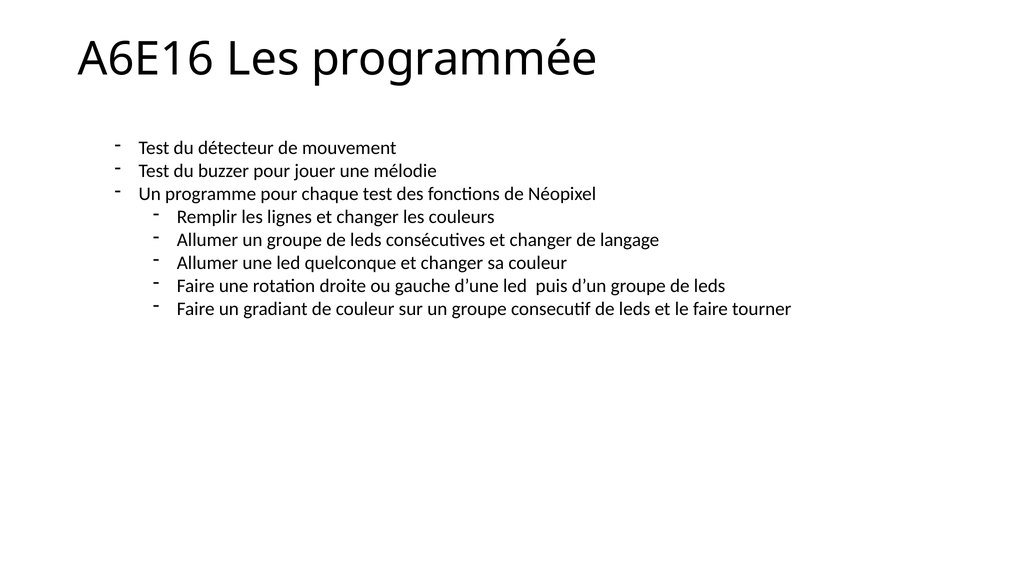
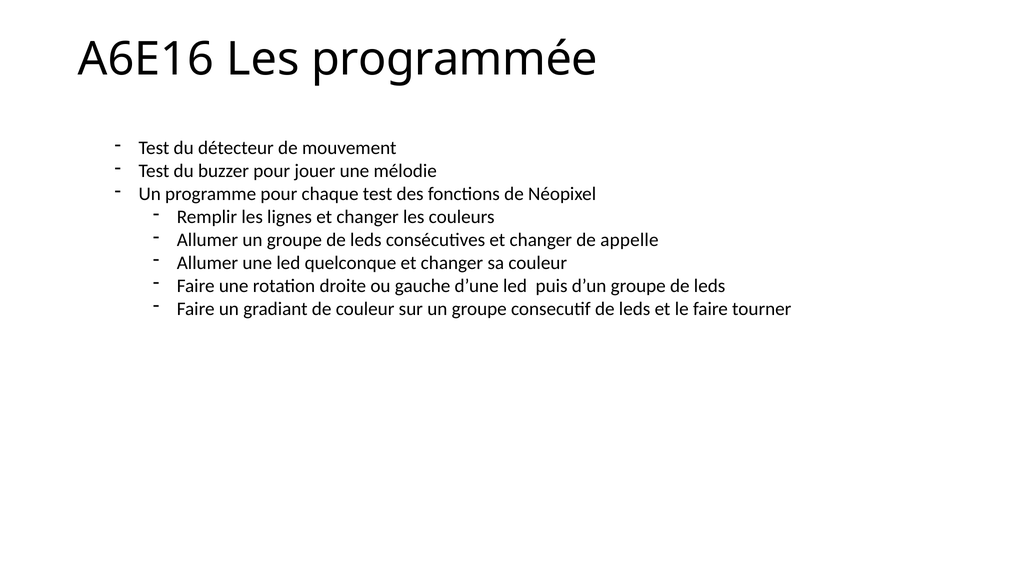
langage: langage -> appelle
